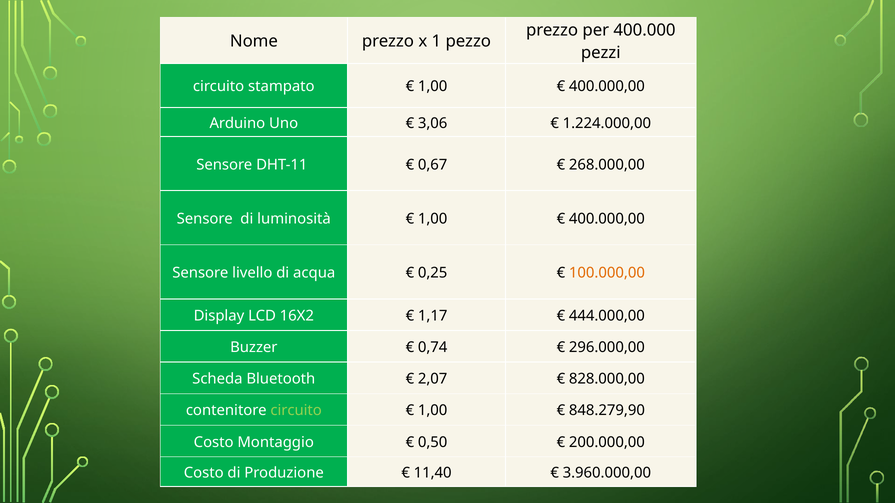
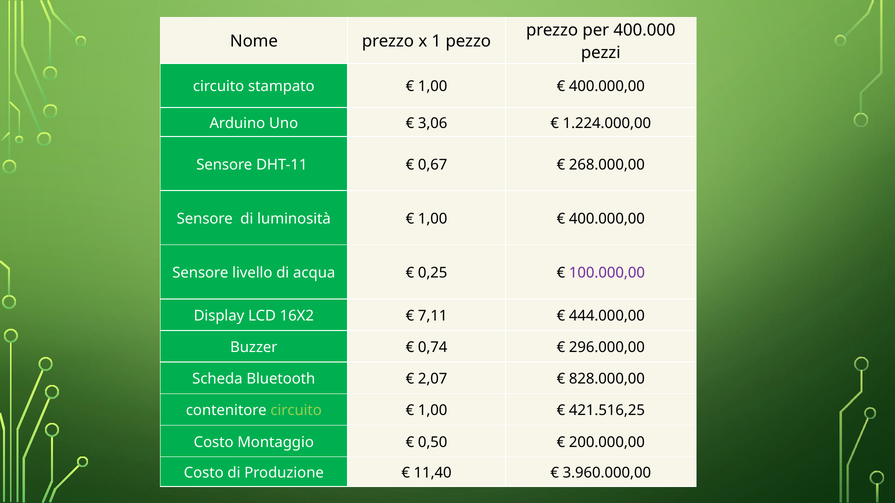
100.000,00 colour: orange -> purple
1,17: 1,17 -> 7,11
848.279,90: 848.279,90 -> 421.516,25
